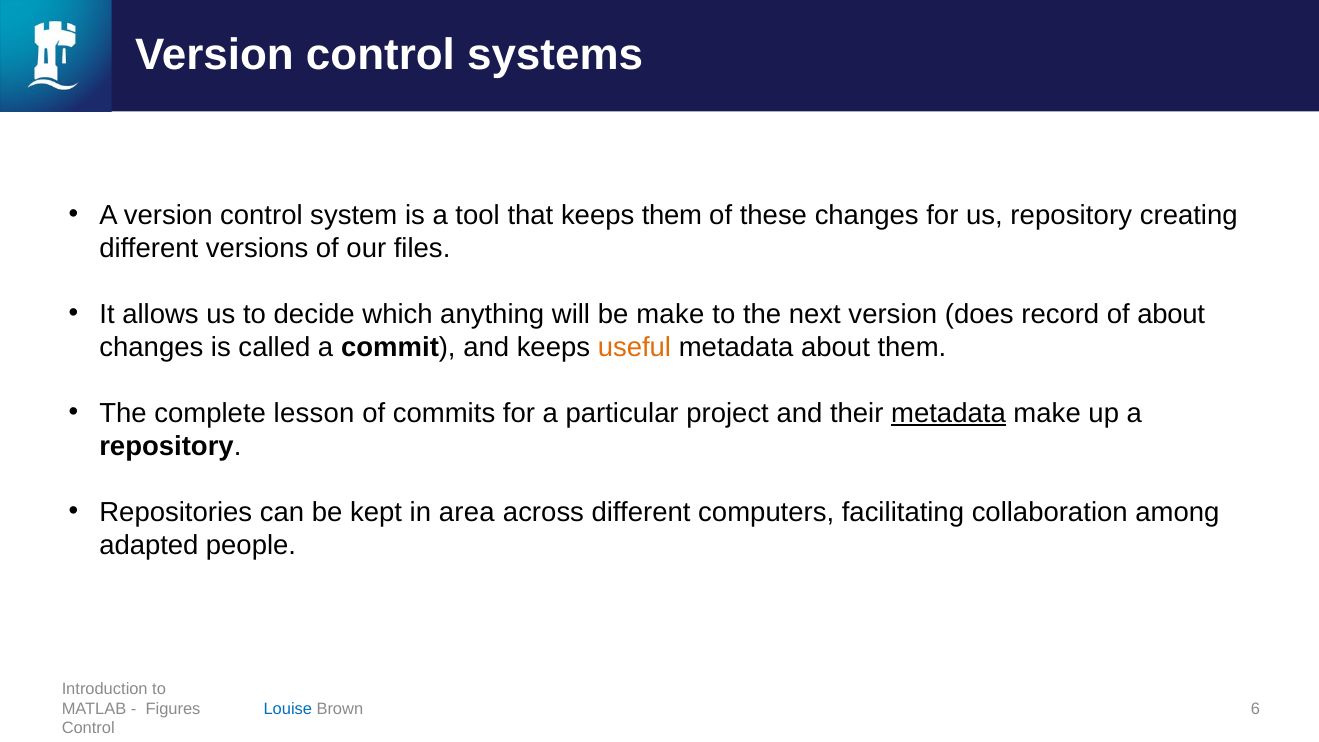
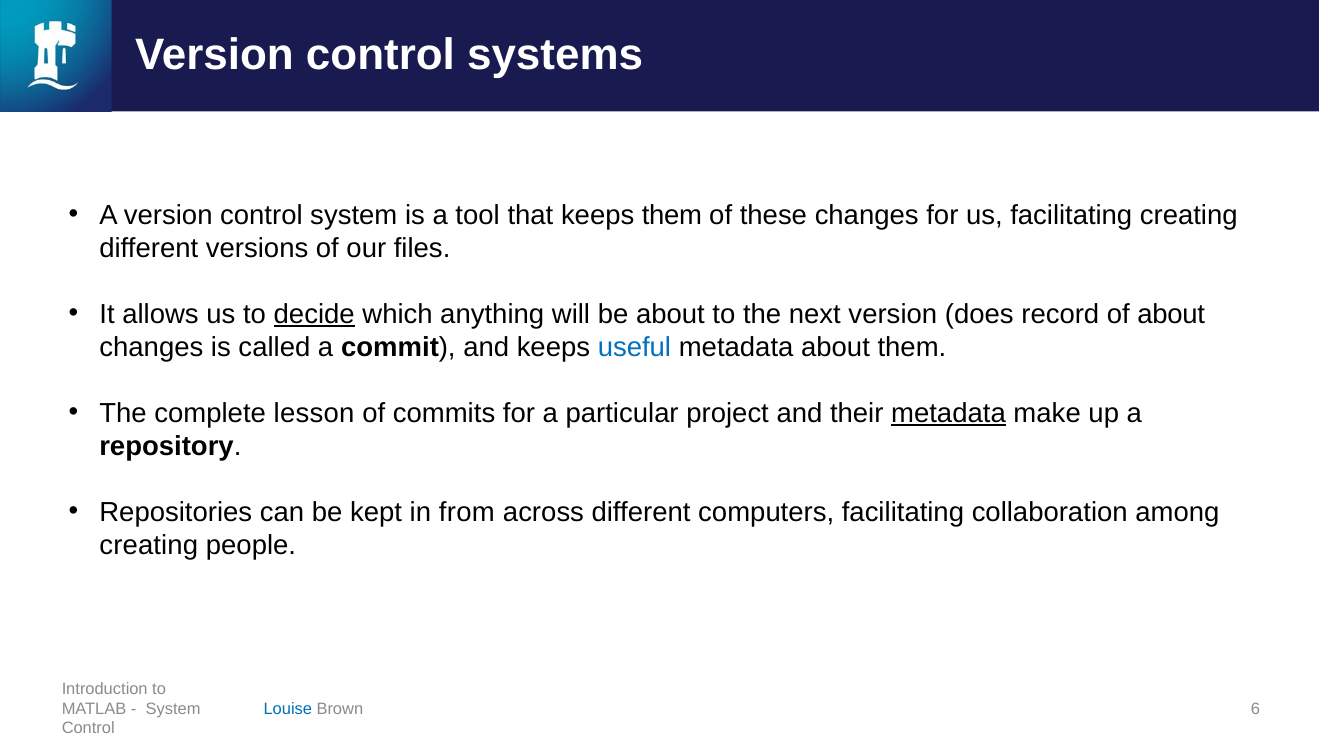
us repository: repository -> facilitating
decide underline: none -> present
be make: make -> about
useful colour: orange -> blue
area: area -> from
adapted at (149, 545): adapted -> creating
Figures at (173, 709): Figures -> System
